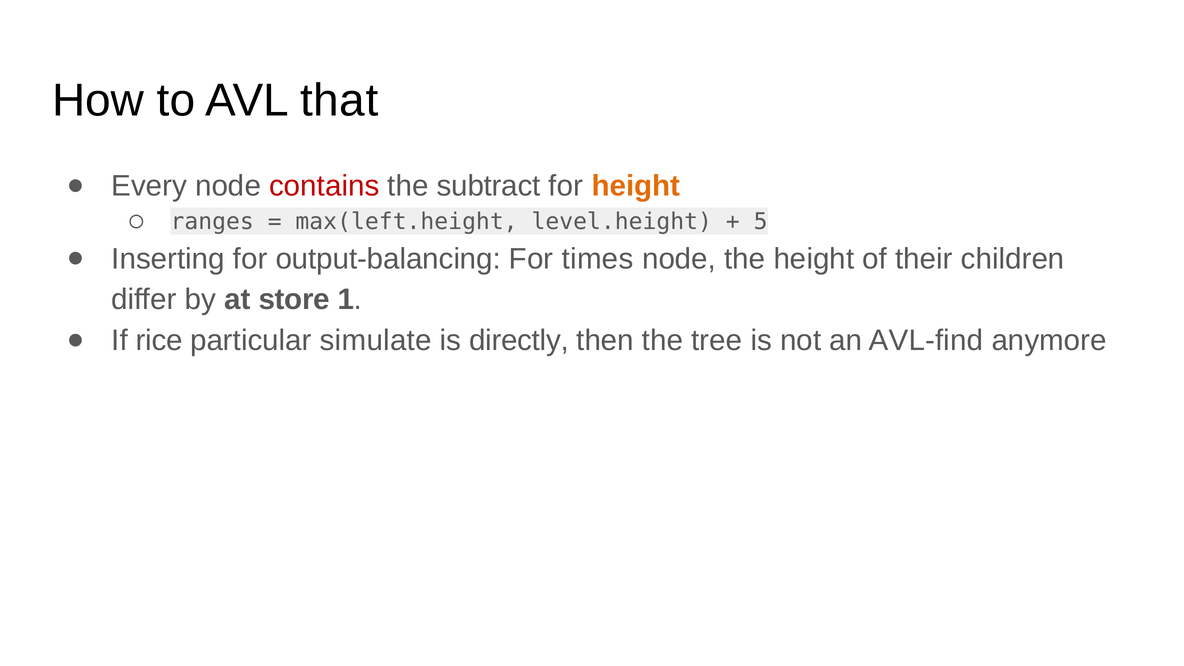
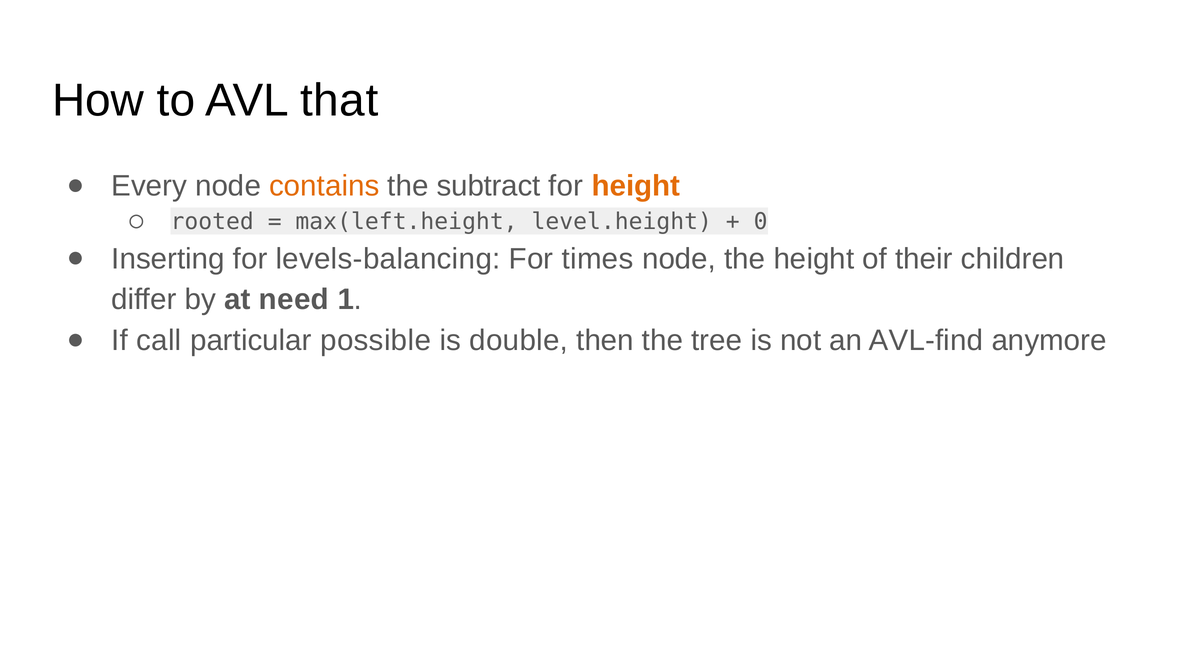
contains colour: red -> orange
ranges: ranges -> rooted
5: 5 -> 0
output-balancing: output-balancing -> levels-balancing
store: store -> need
rice: rice -> call
simulate: simulate -> possible
directly: directly -> double
